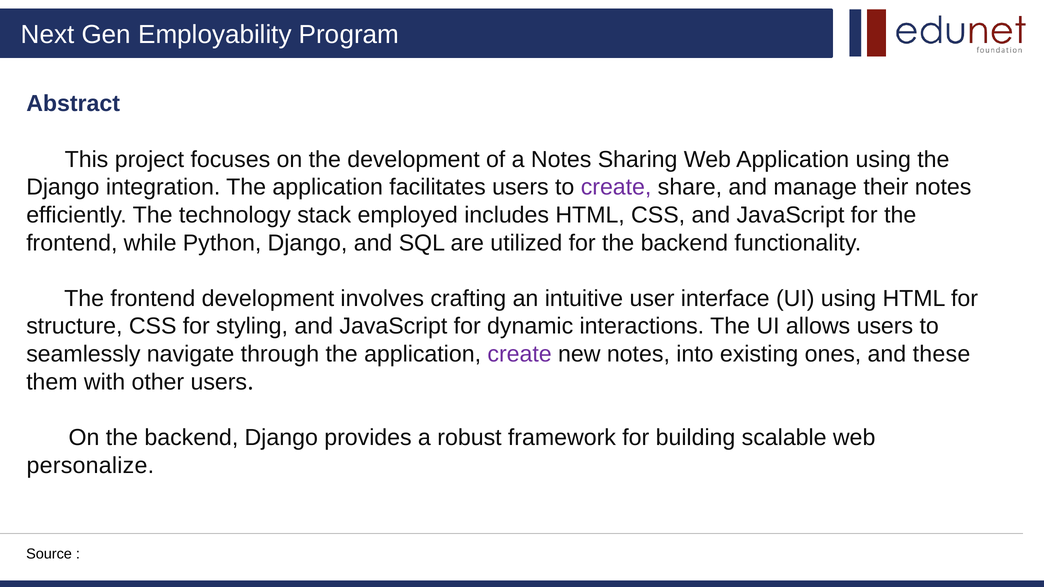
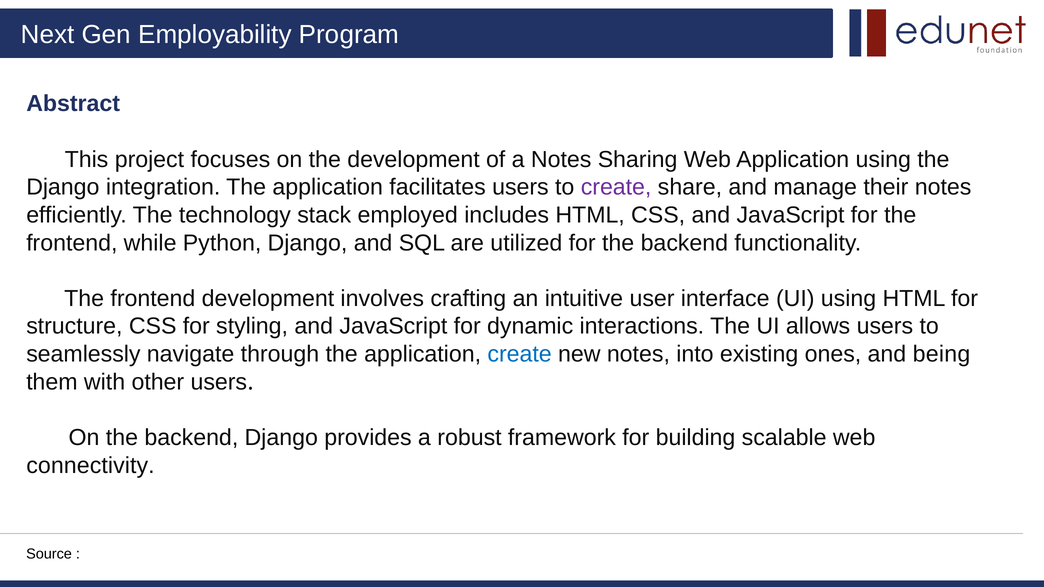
create at (520, 354) colour: purple -> blue
these: these -> being
personalize: personalize -> connectivity
